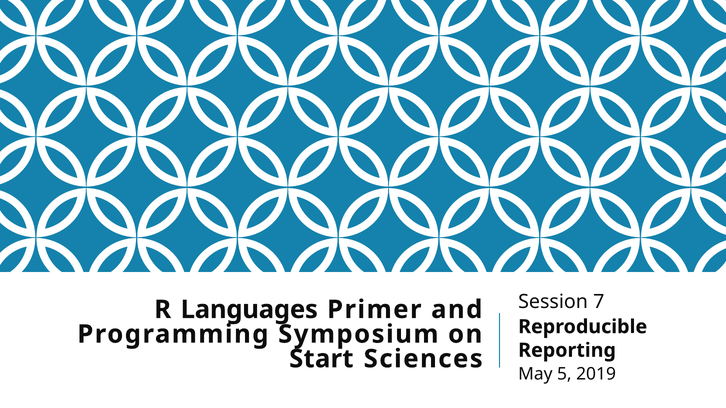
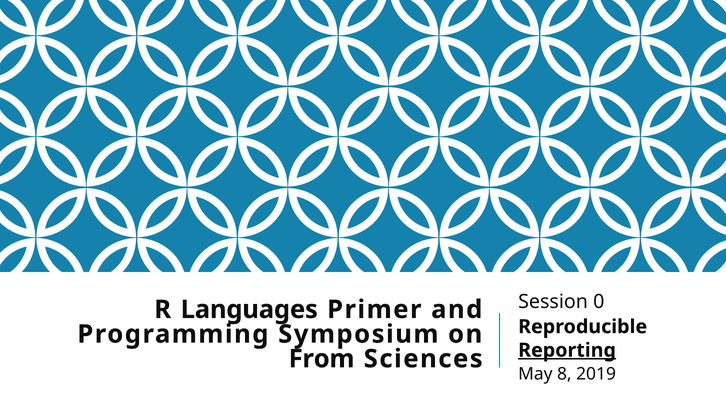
7: 7 -> 0
Reporting underline: none -> present
Start: Start -> From
5: 5 -> 8
